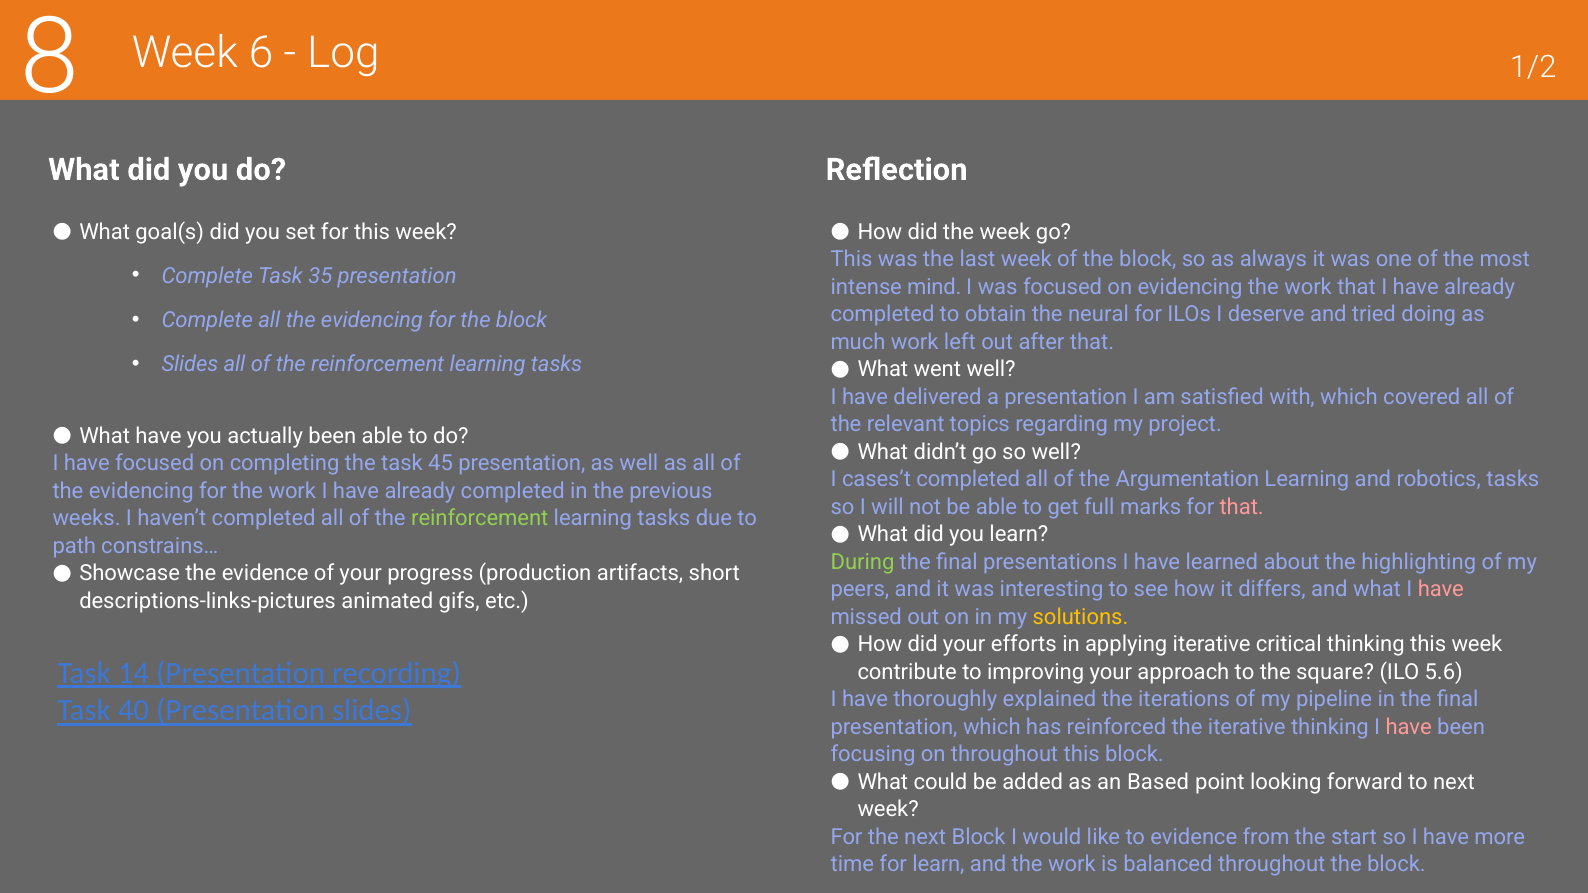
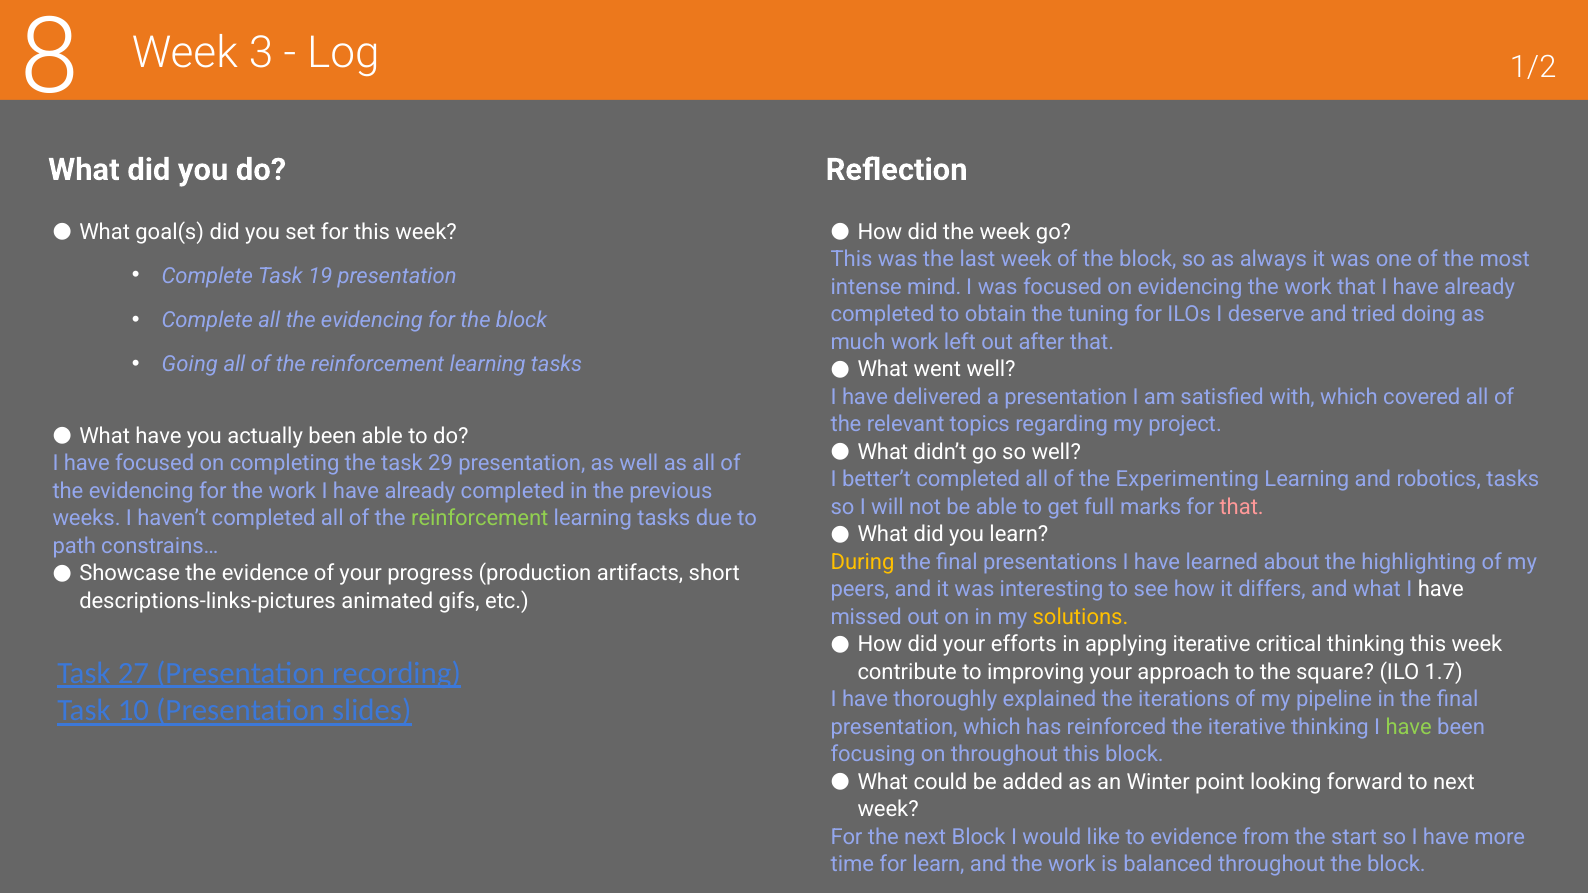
6: 6 -> 3
35: 35 -> 19
neural: neural -> tuning
Slides at (190, 364): Slides -> Going
45: 45 -> 29
cases’t: cases’t -> better’t
Argumentation: Argumentation -> Experimenting
During colour: light green -> yellow
have at (1441, 589) colour: pink -> white
14: 14 -> 27
5.6: 5.6 -> 1.7
40: 40 -> 10
have at (1409, 727) colour: pink -> light green
Based: Based -> Winter
